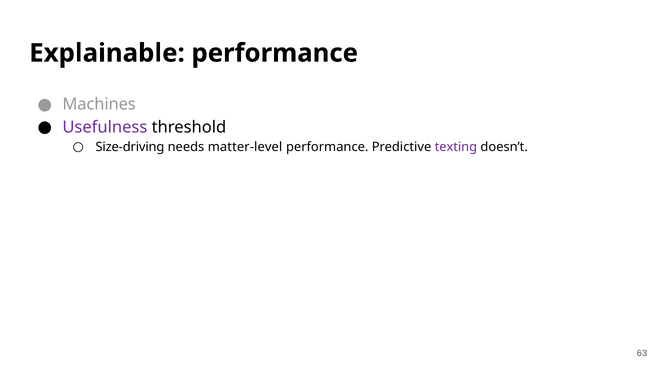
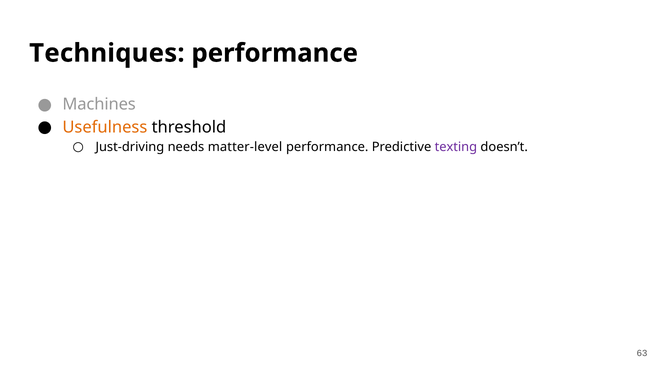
Explainable: Explainable -> Techniques
Usefulness colour: purple -> orange
Size-driving: Size-driving -> Just-driving
